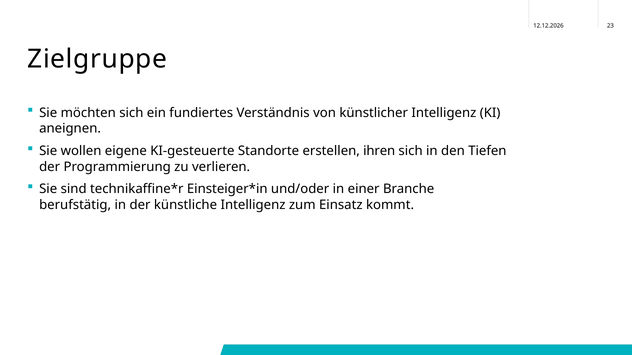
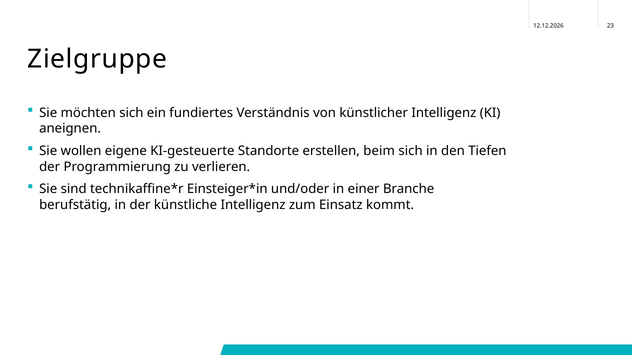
ihren: ihren -> beim
